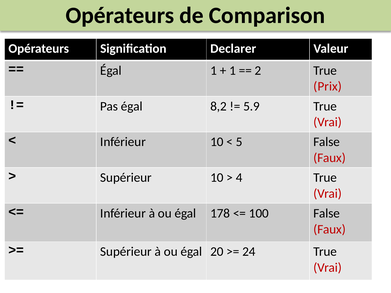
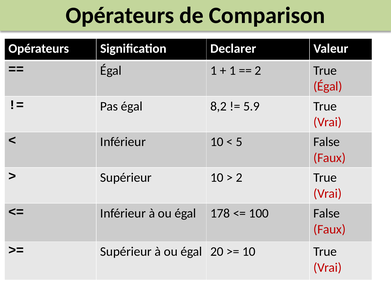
Prix at (328, 86): Prix -> Égal
4 at (239, 178): 4 -> 2
24 at (249, 252): 24 -> 10
